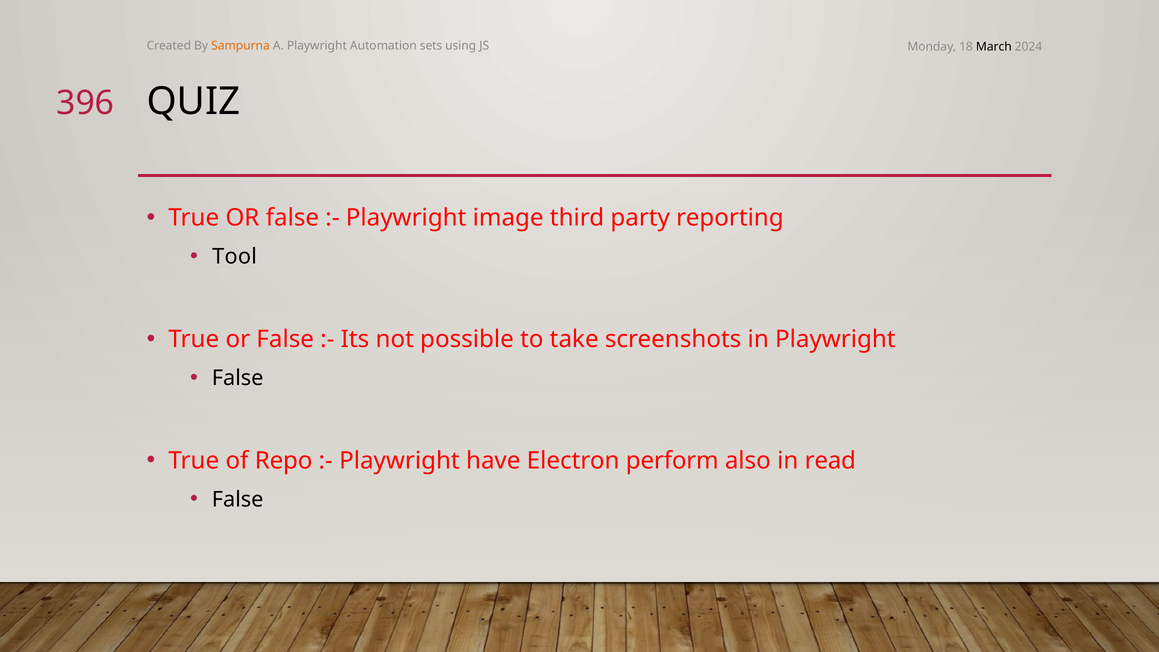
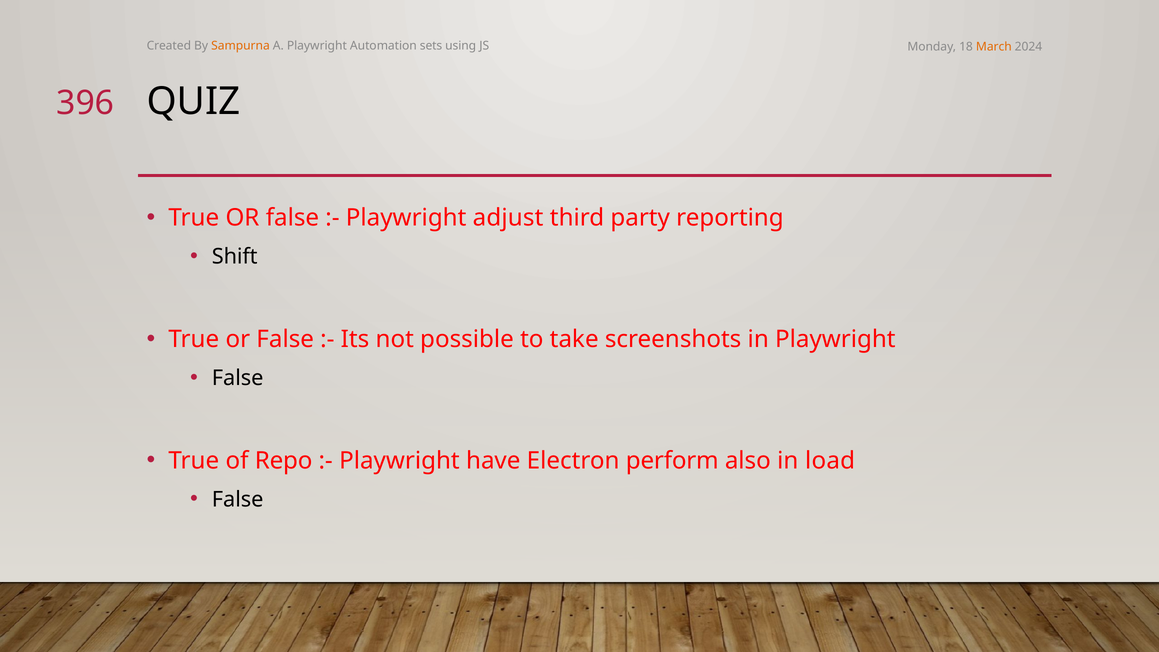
March colour: black -> orange
image: image -> adjust
Tool: Tool -> Shift
read: read -> load
